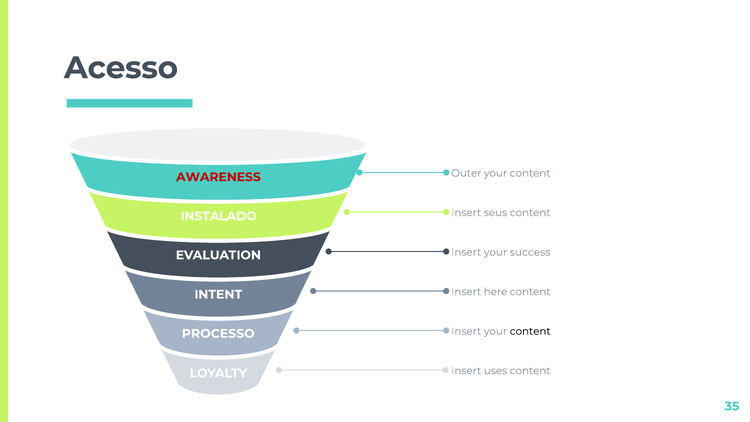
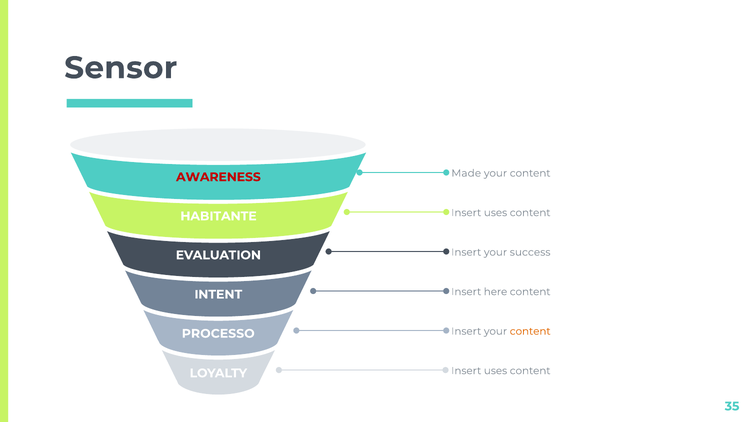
Acesso: Acesso -> Sensor
Outer: Outer -> Made
seus at (496, 213): seus -> uses
INSTALADO: INSTALADO -> HABITANTE
content at (530, 331) colour: black -> orange
